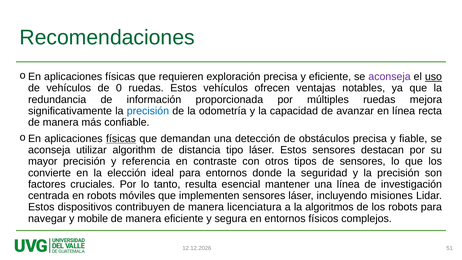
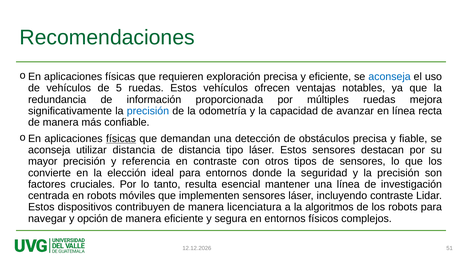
aconseja at (390, 77) colour: purple -> blue
uso underline: present -> none
0: 0 -> 5
utilizar algorithm: algorithm -> distancia
incluyendo misiones: misiones -> contraste
mobile: mobile -> opción
